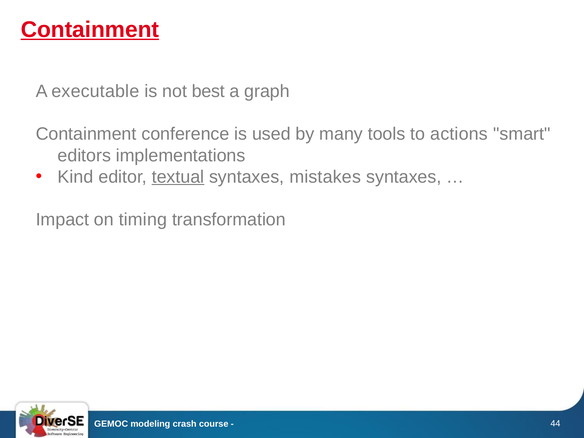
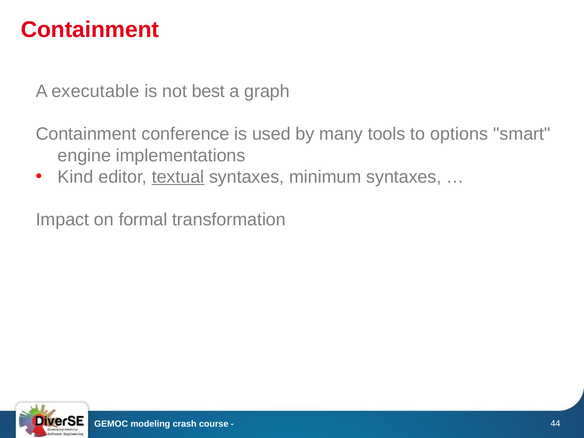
Containment at (90, 30) underline: present -> none
actions: actions -> options
editors: editors -> engine
mistakes: mistakes -> minimum
timing: timing -> formal
